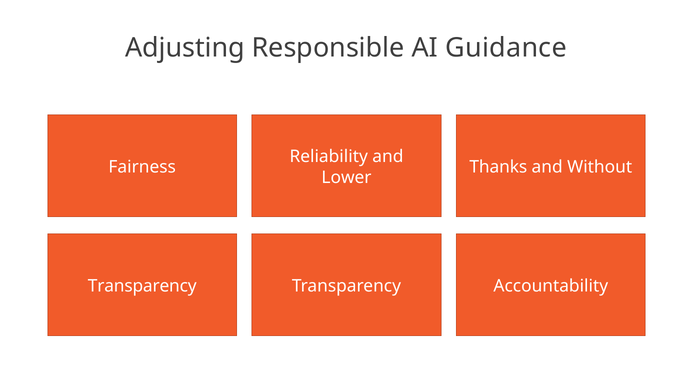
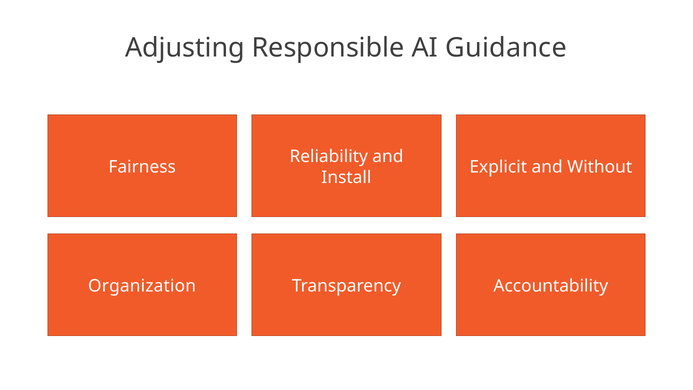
Thanks: Thanks -> Explicit
Lower: Lower -> Install
Transparency at (142, 286): Transparency -> Organization
